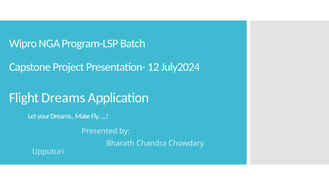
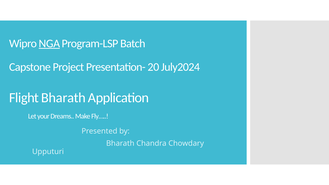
NGA underline: none -> present
12: 12 -> 20
Flight Dreams: Dreams -> Bharath
